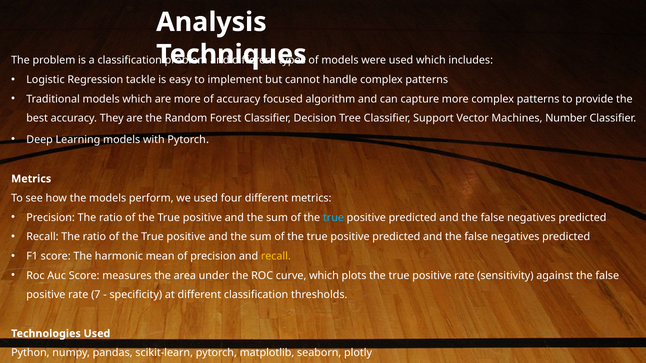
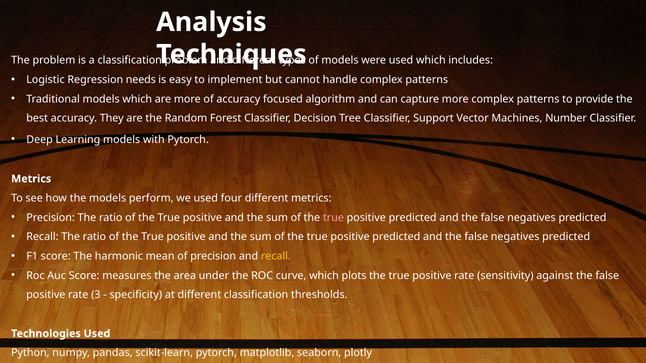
tackle: tackle -> needs
true at (333, 218) colour: light blue -> pink
7: 7 -> 3
